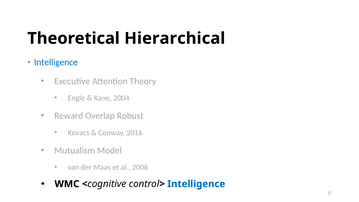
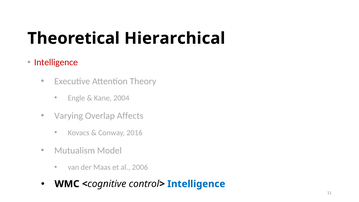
Intelligence at (56, 62) colour: blue -> red
Reward: Reward -> Varying
Robust: Robust -> Affects
